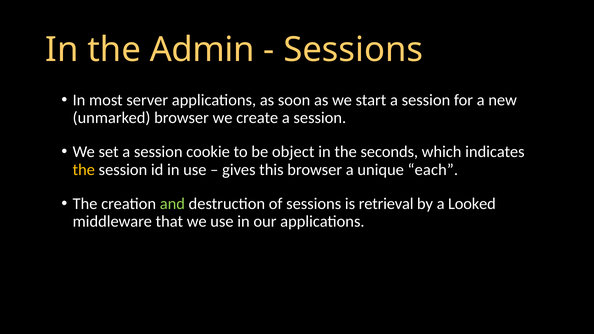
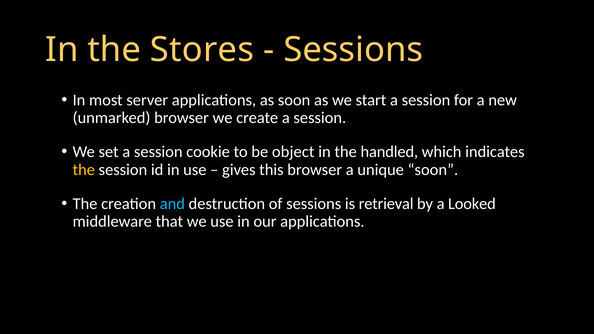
Admin: Admin -> Stores
seconds: seconds -> handled
unique each: each -> soon
and colour: light green -> light blue
